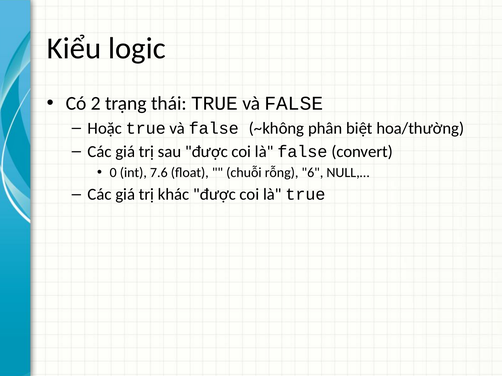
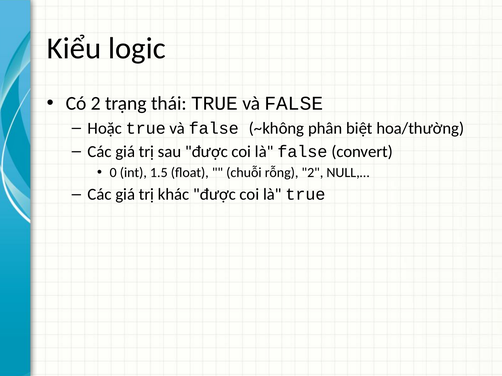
7.6: 7.6 -> 1.5
rỗng 6: 6 -> 2
